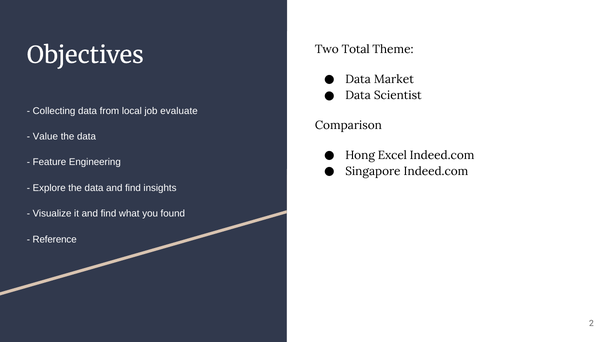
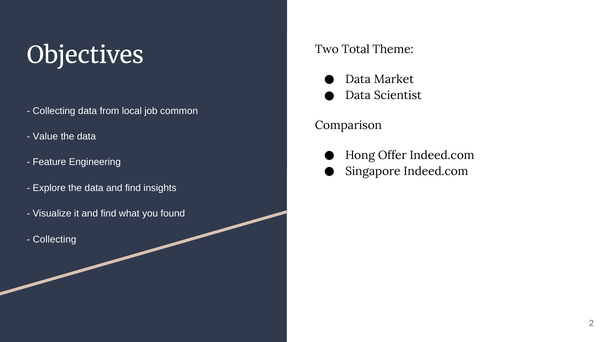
evaluate: evaluate -> common
Excel: Excel -> Offer
Reference at (55, 239): Reference -> Collecting
